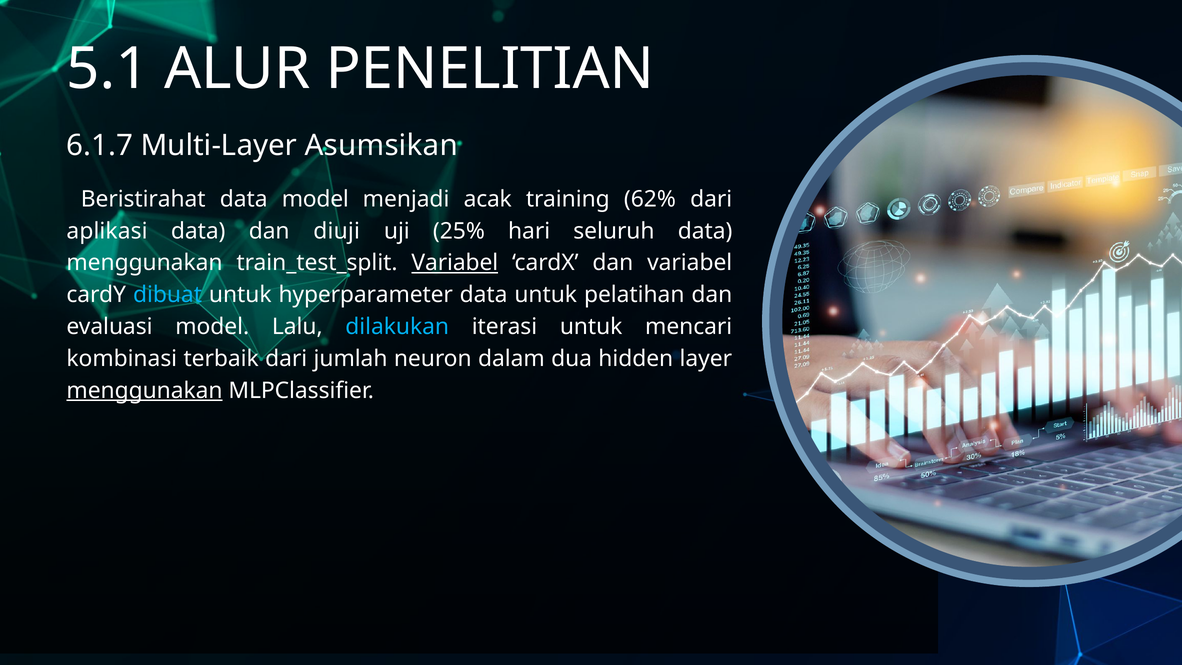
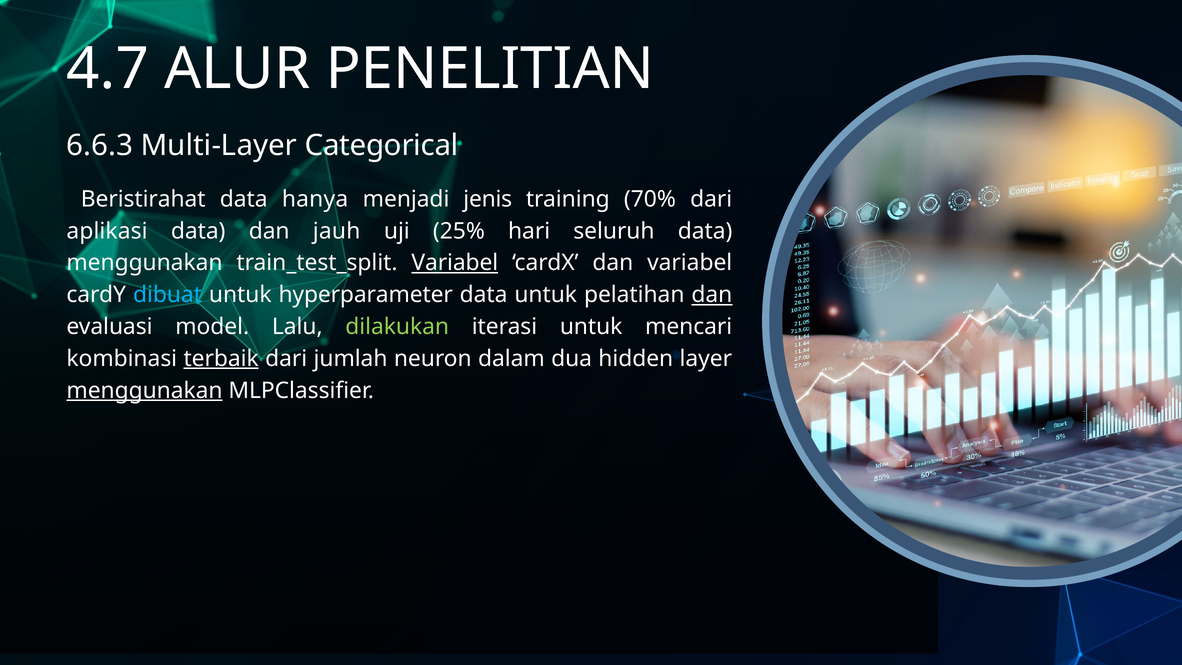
5.1: 5.1 -> 4.7
6.1.7: 6.1.7 -> 6.6.3
Asumsikan: Asumsikan -> Categorical
data model: model -> hanya
acak: acak -> jenis
62%: 62% -> 70%
diuji: diuji -> jauh
dan at (712, 295) underline: none -> present
dilakukan colour: light blue -> light green
terbaik underline: none -> present
